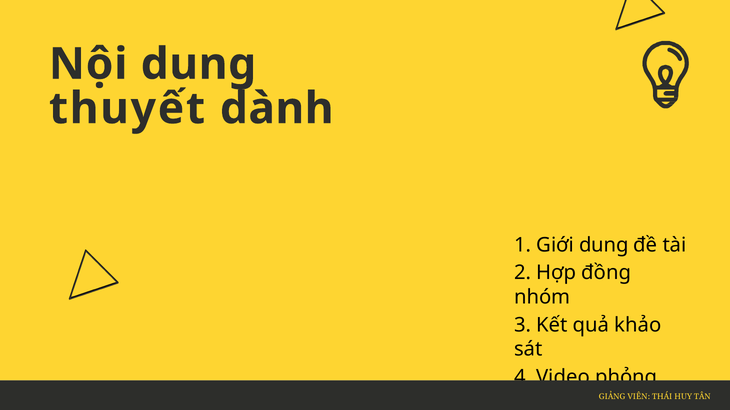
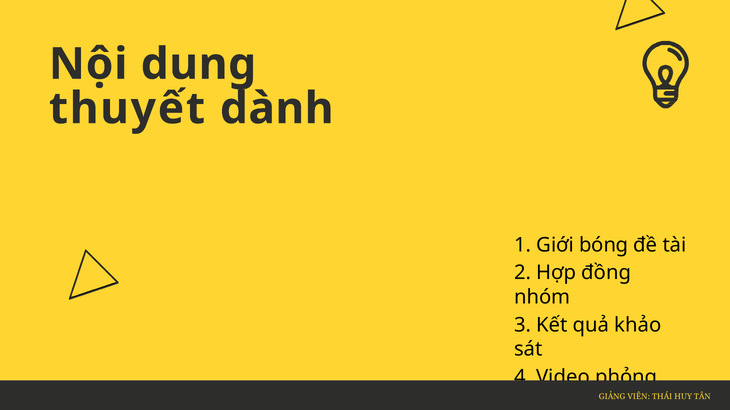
Giới dung: dung -> bóng
